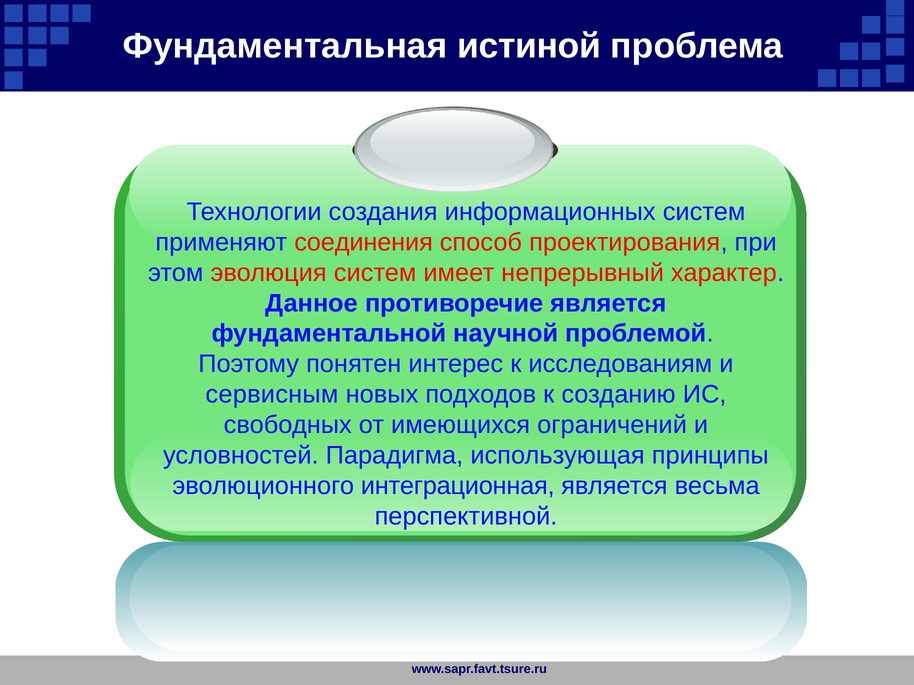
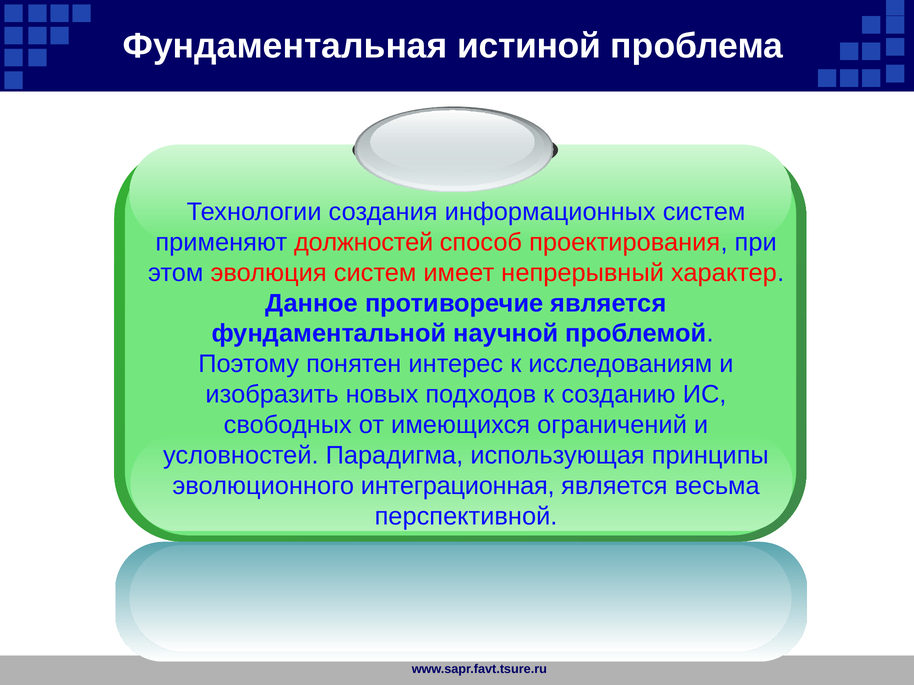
соединения: соединения -> должностей
сервисным: сервисным -> изобразить
